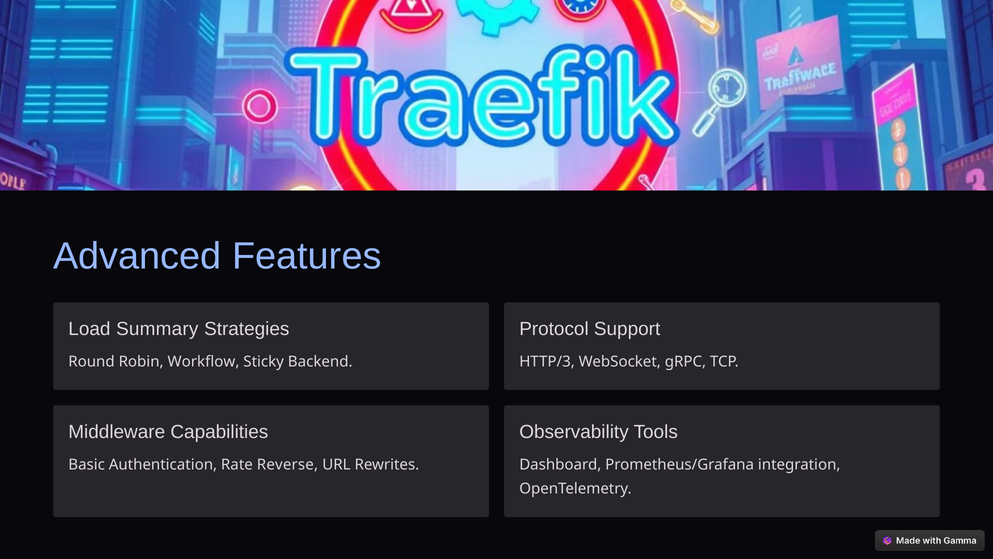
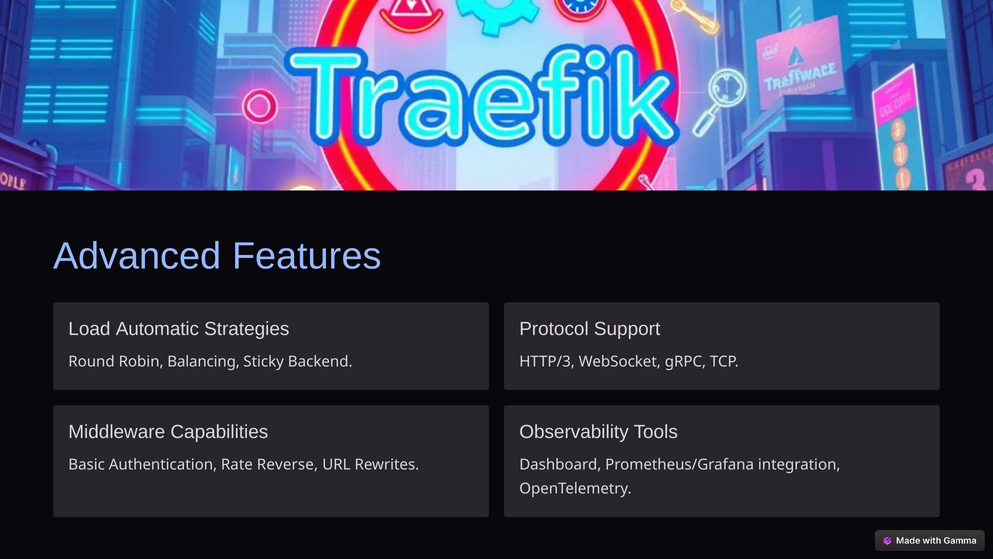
Summary: Summary -> Automatic
Workflow: Workflow -> Balancing
